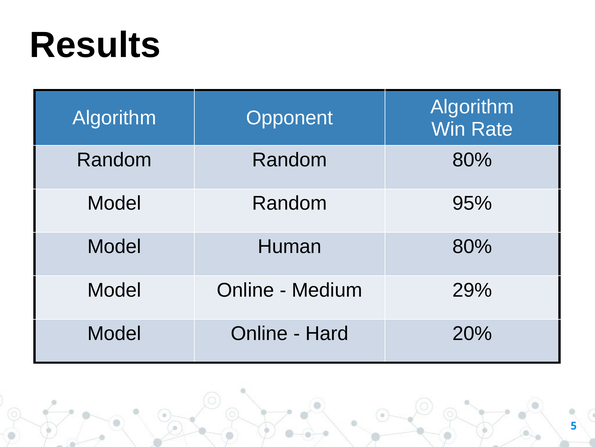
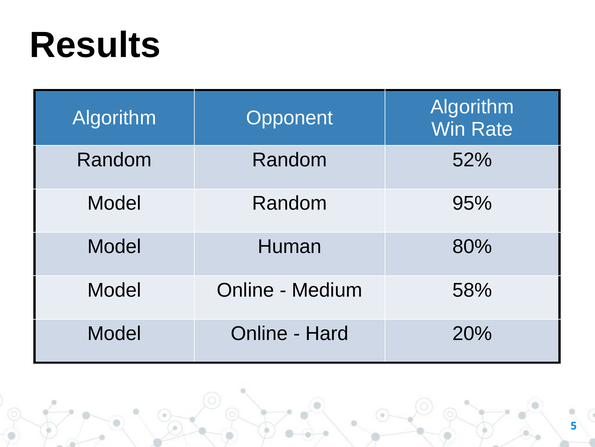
Random 80%: 80% -> 52%
29%: 29% -> 58%
